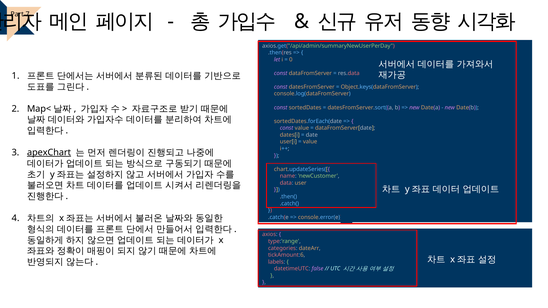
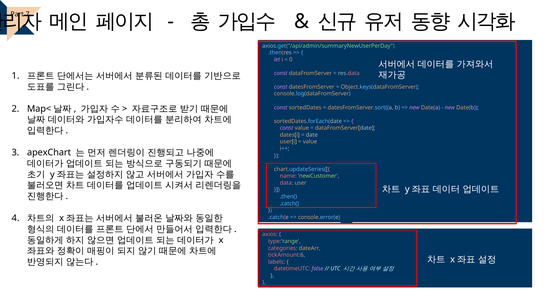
apexChart underline: present -> none
